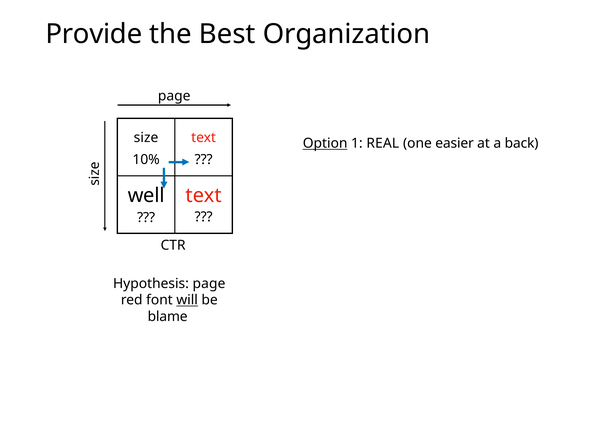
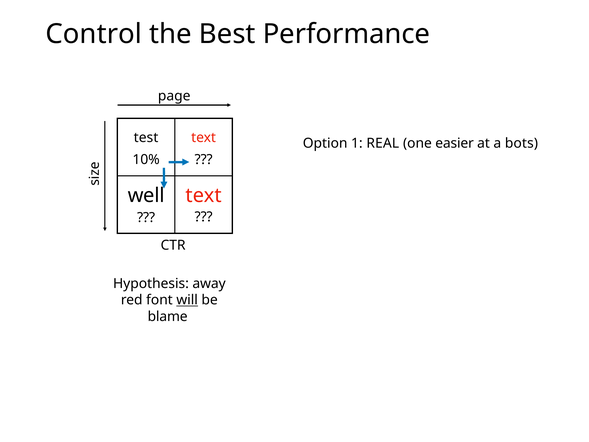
Provide: Provide -> Control
Organization: Organization -> Performance
size: size -> test
Option underline: present -> none
back: back -> bots
Hypothesis page: page -> away
